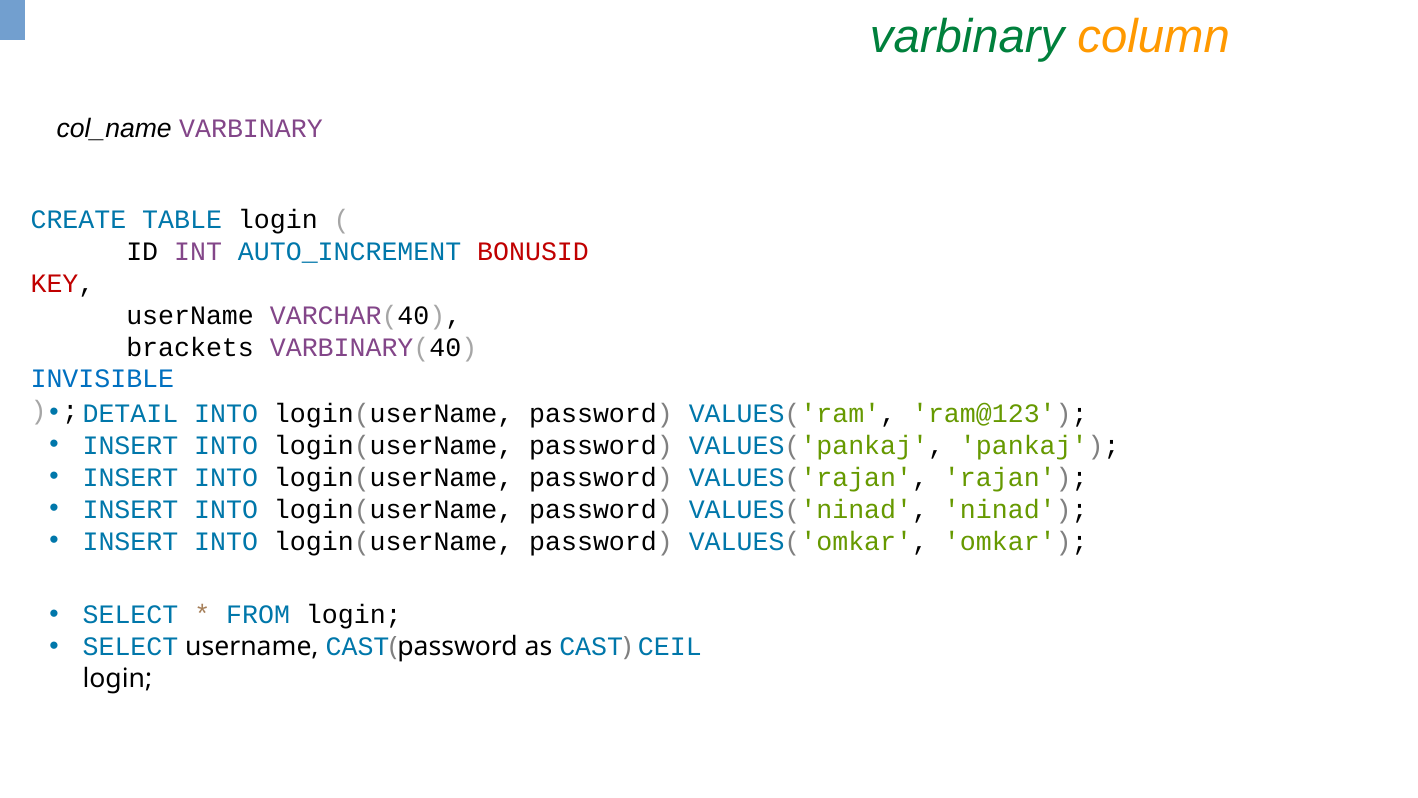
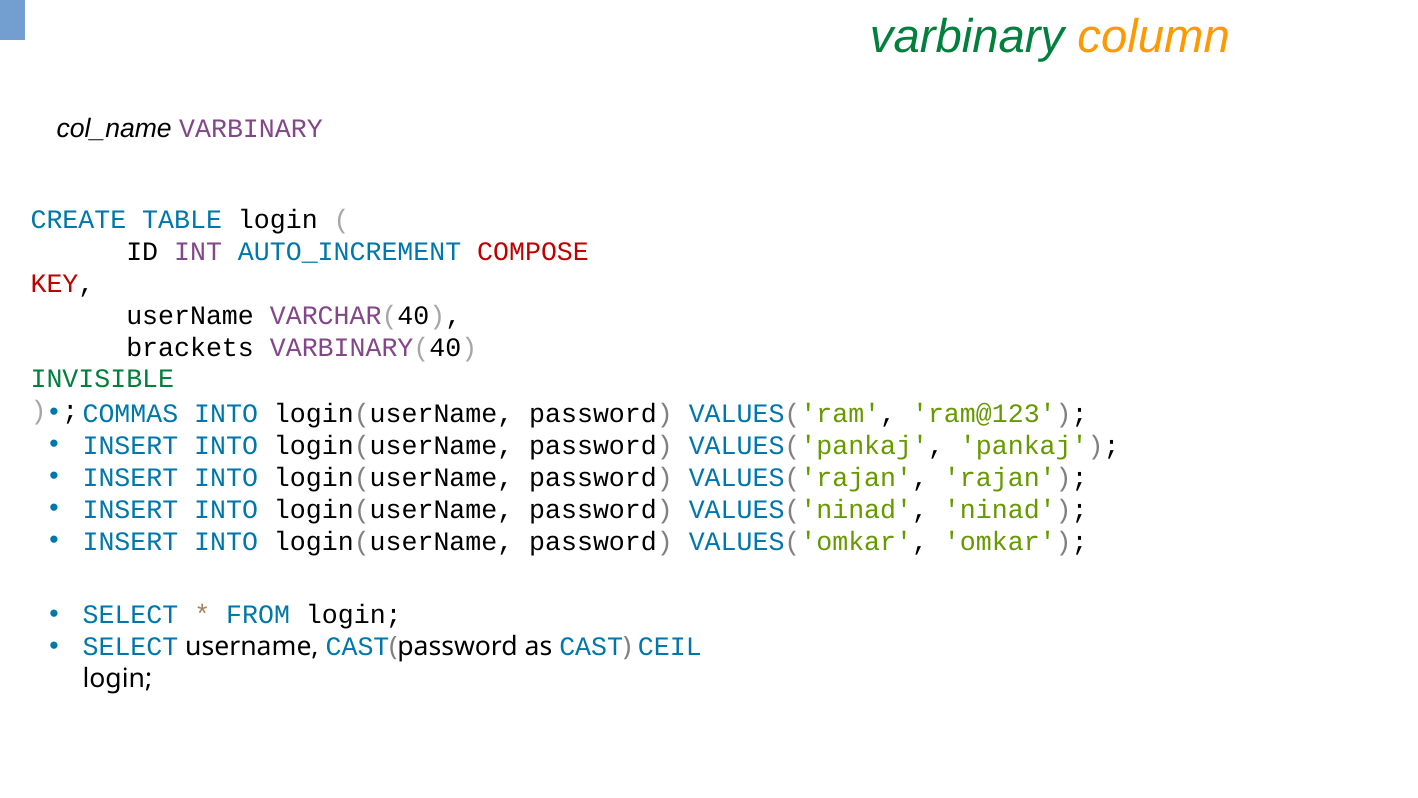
BONUSID: BONUSID -> COMPOSE
INVISIBLE colour: blue -> green
DETAIL: DETAIL -> COMMAS
